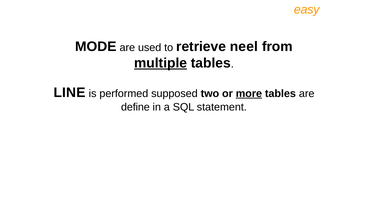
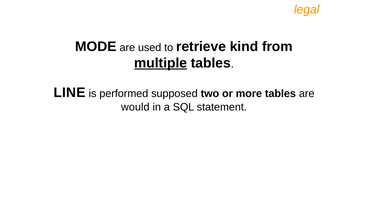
easy: easy -> legal
neel: neel -> kind
more underline: present -> none
define: define -> would
